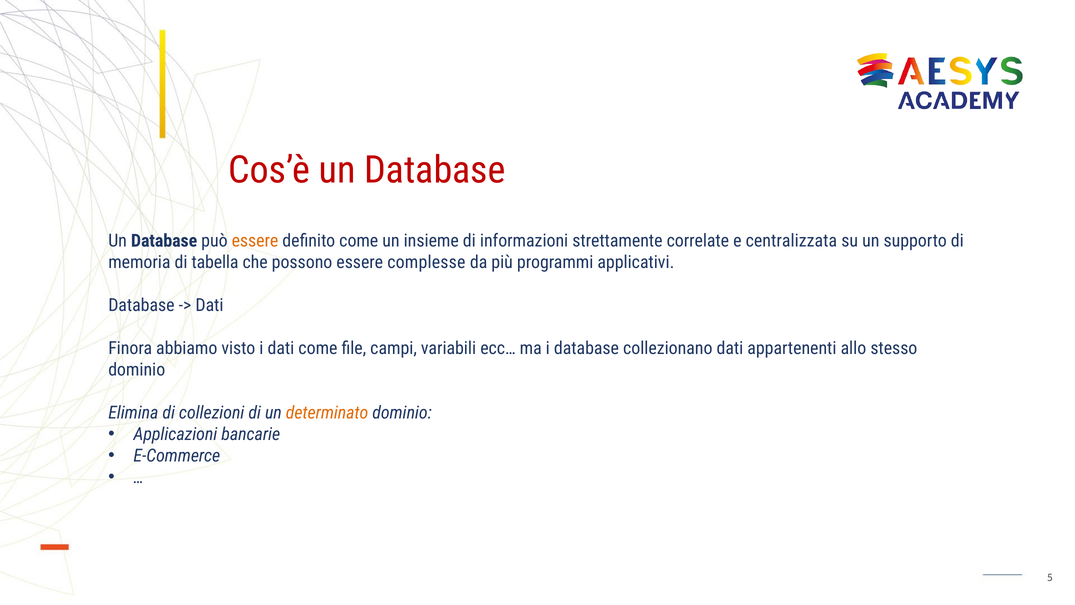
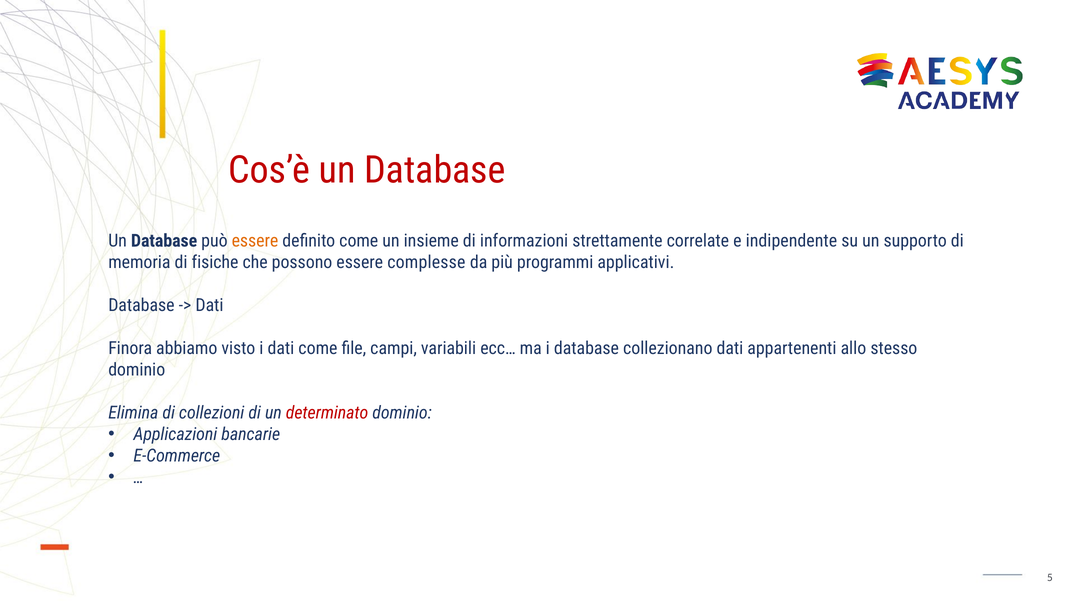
centralizzata: centralizzata -> indipendente
tabella: tabella -> fisiche
determinato colour: orange -> red
